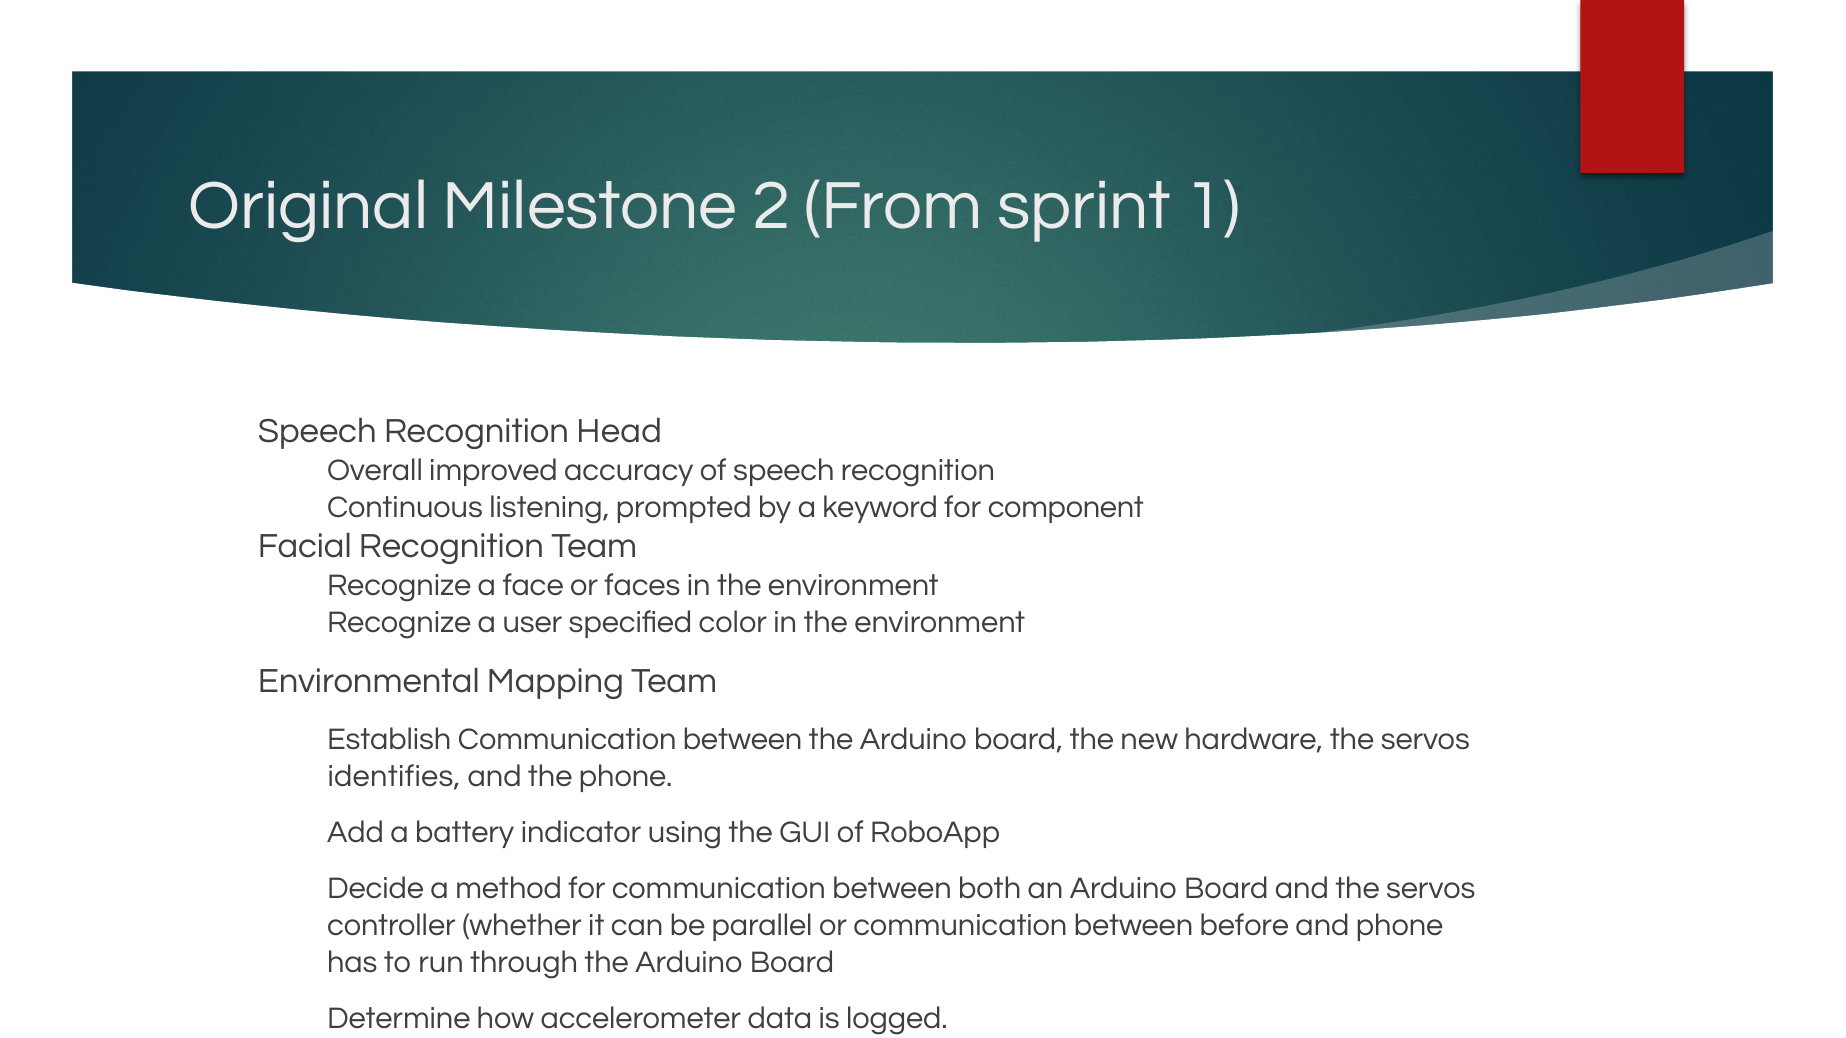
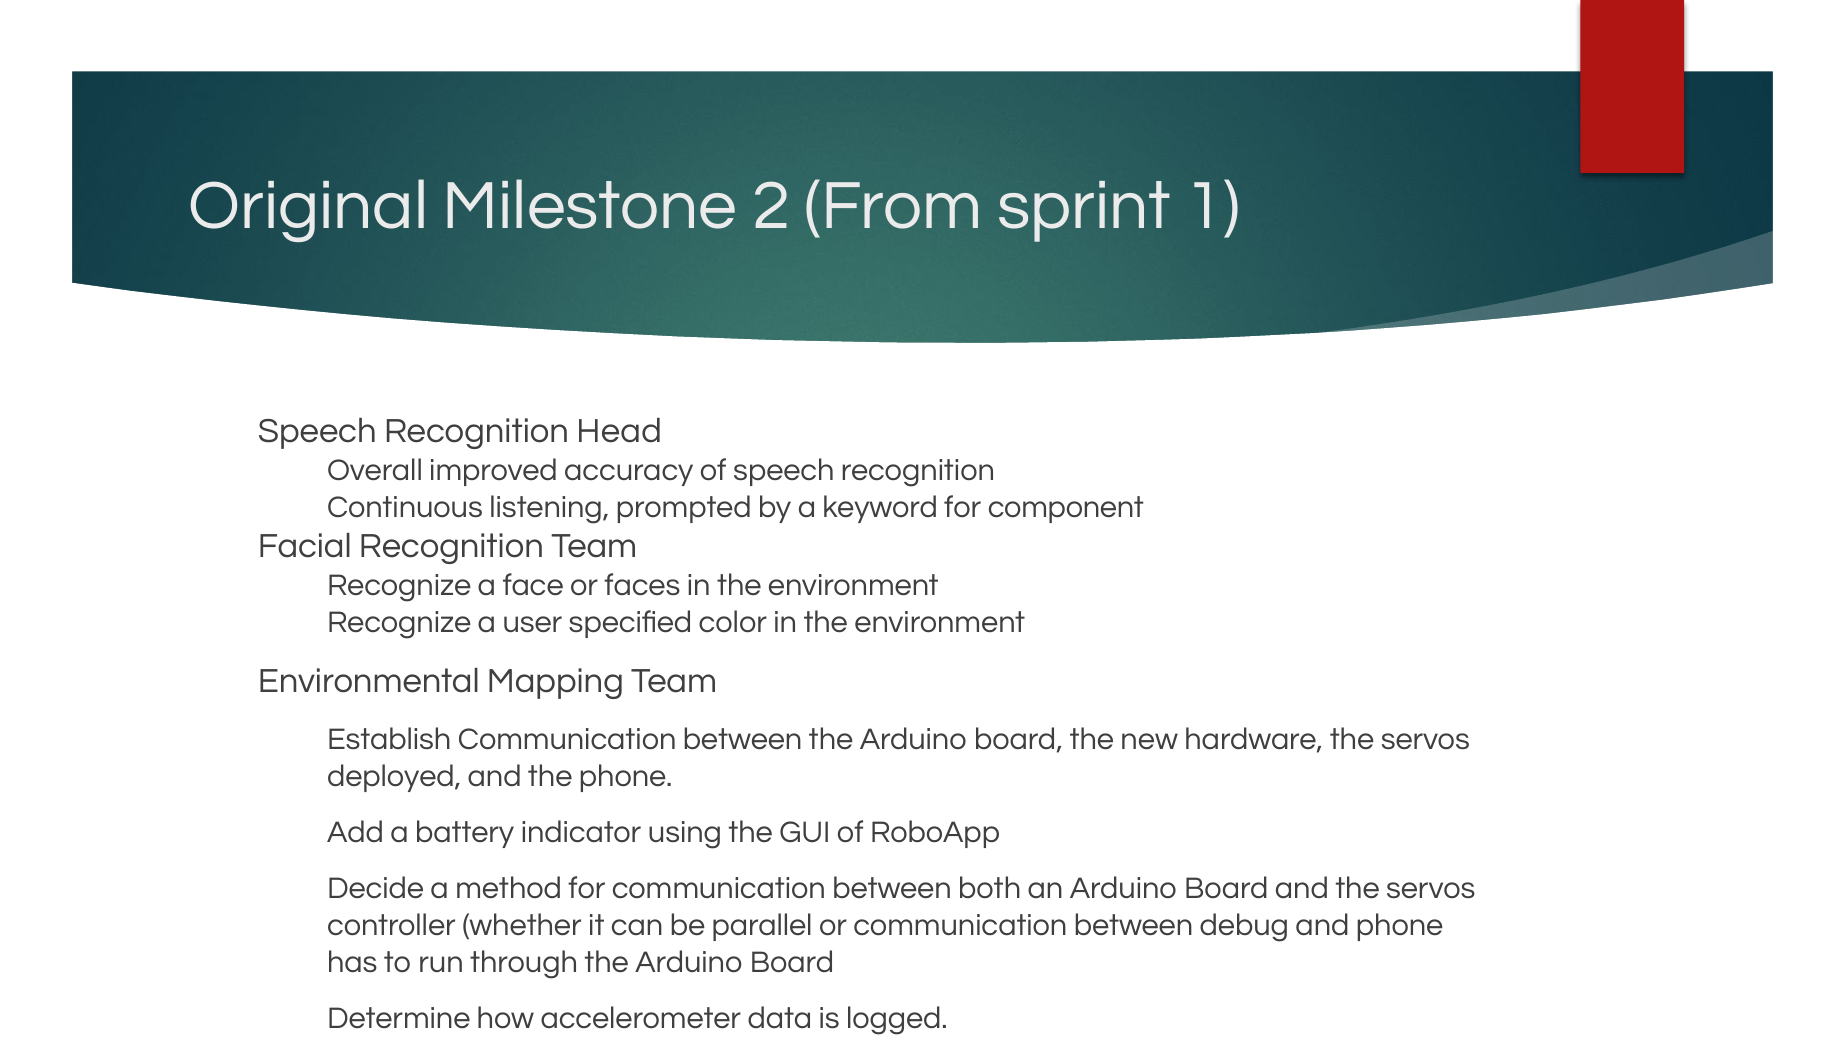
identifies: identifies -> deployed
before: before -> debug
